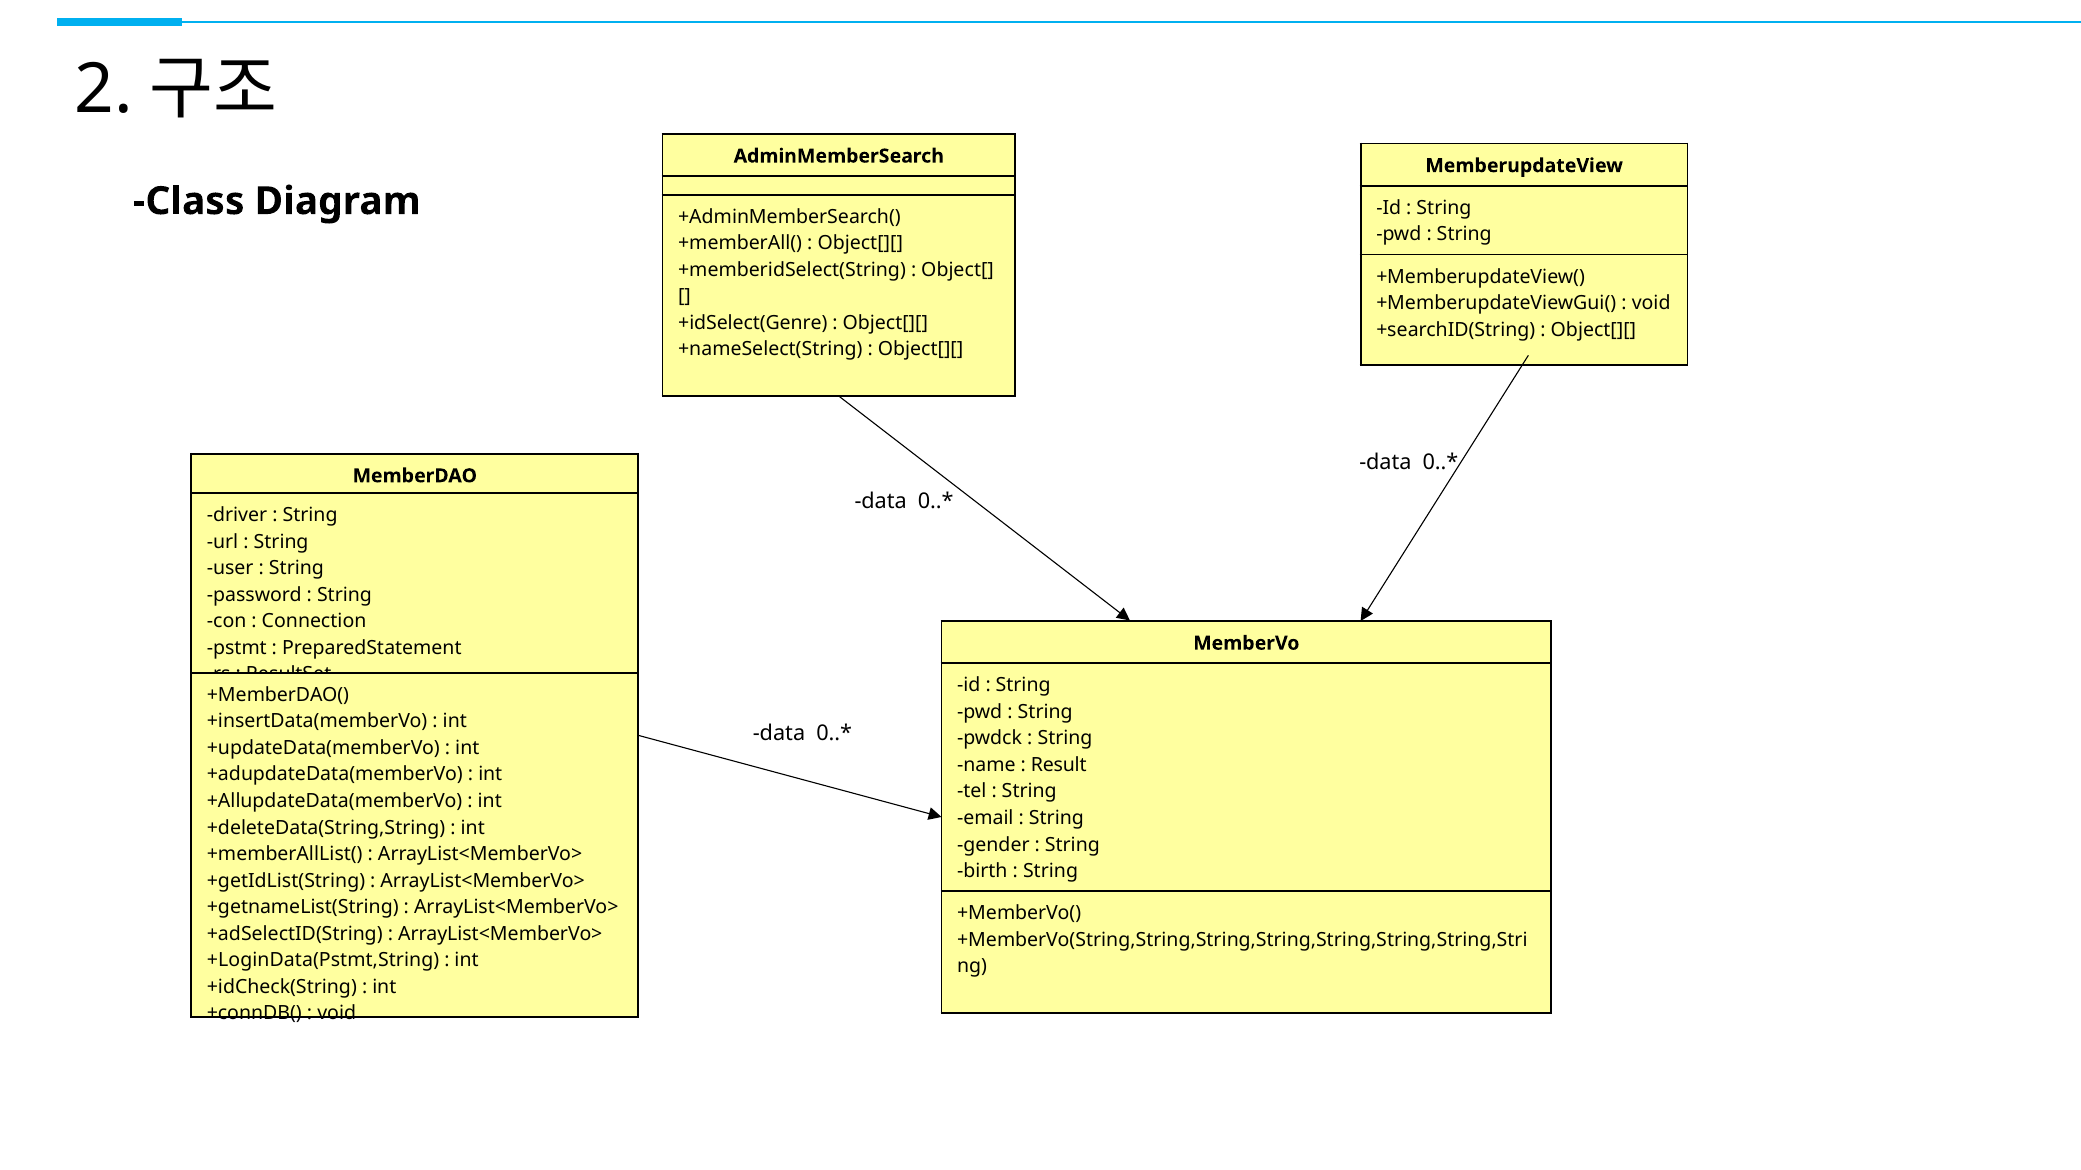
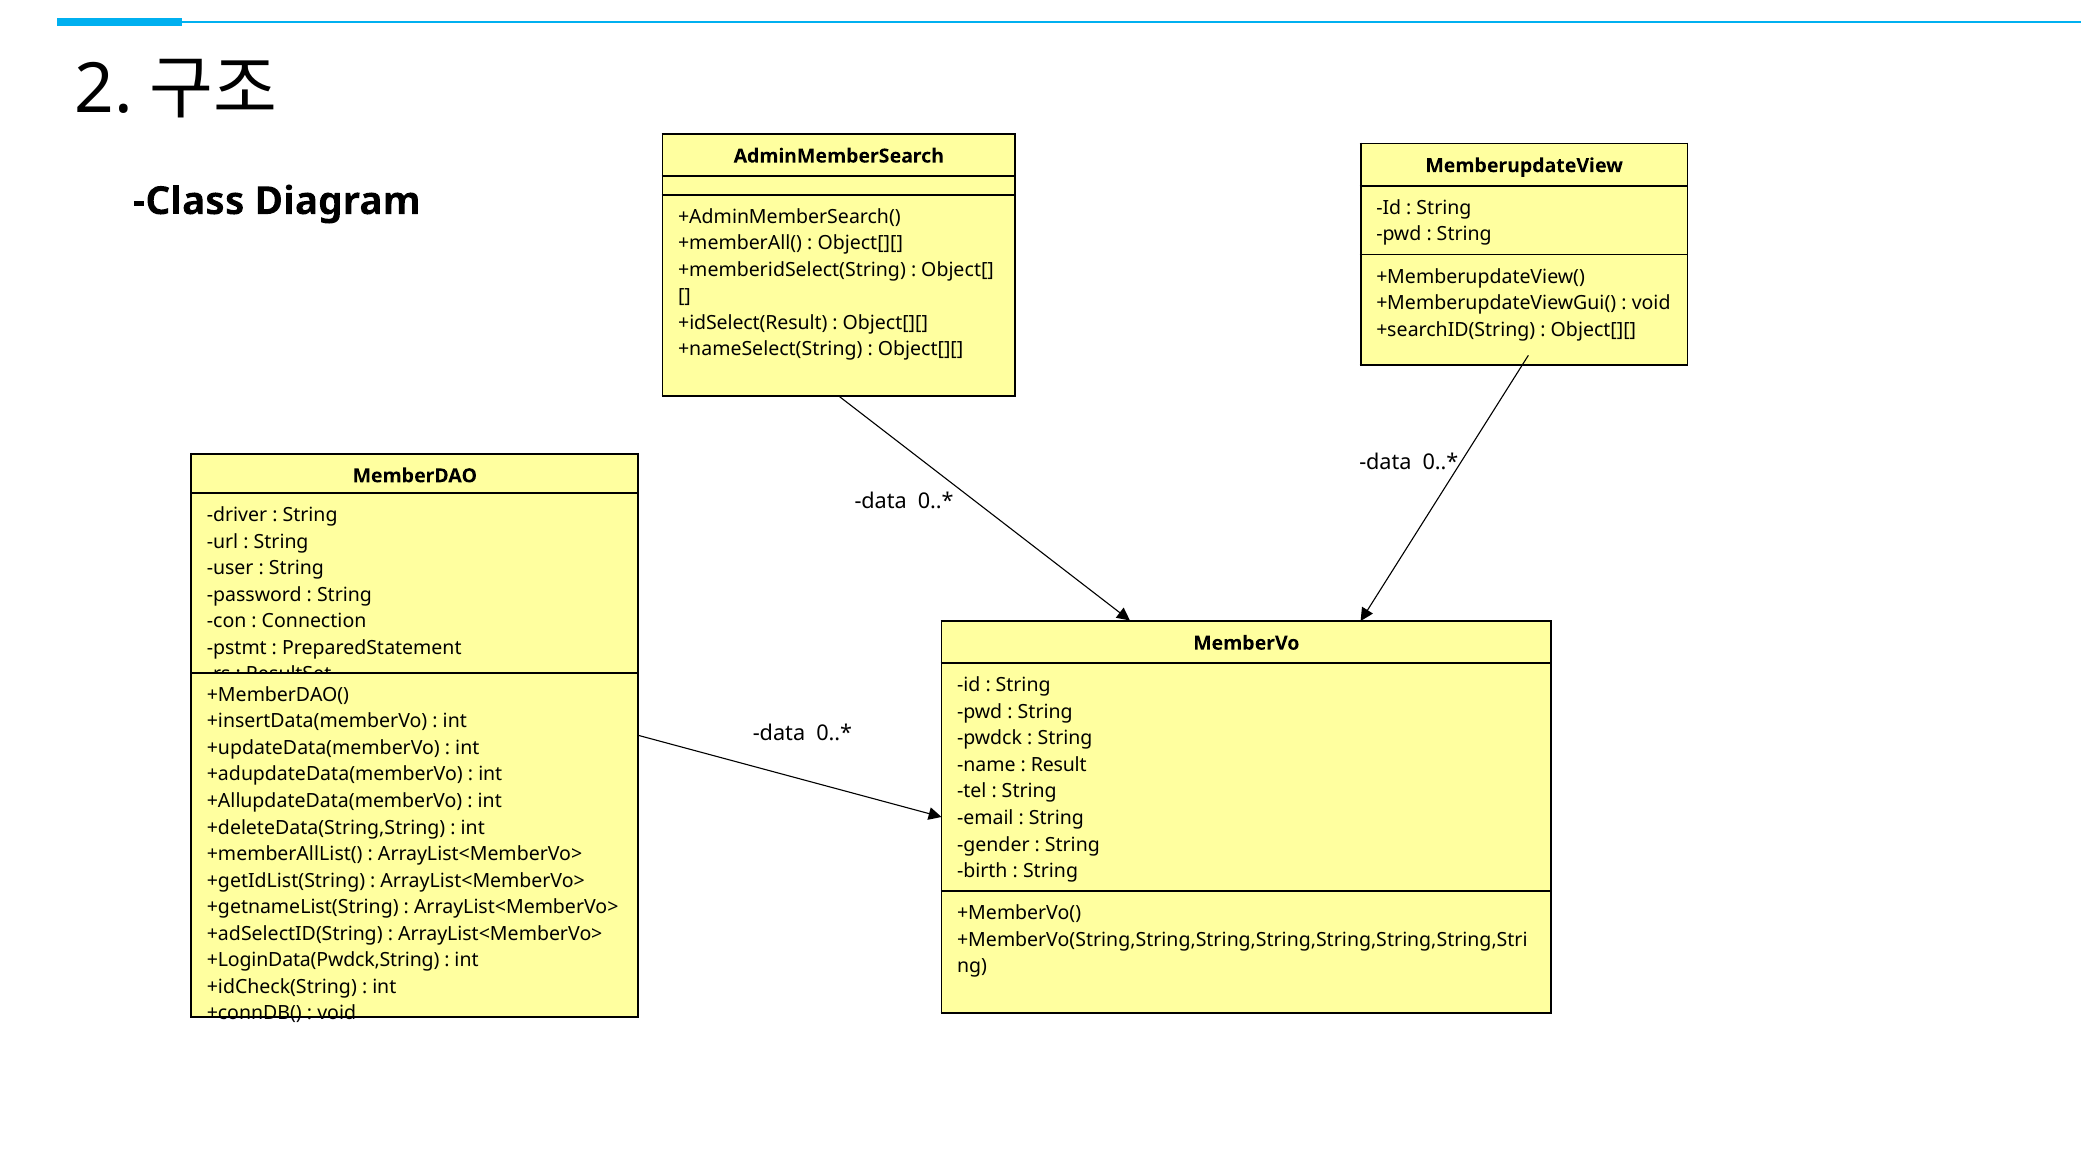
+idSelect(Genre: +idSelect(Genre -> +idSelect(Result
+LoginData(Pstmt,String: +LoginData(Pstmt,String -> +LoginData(Pwdck,String
